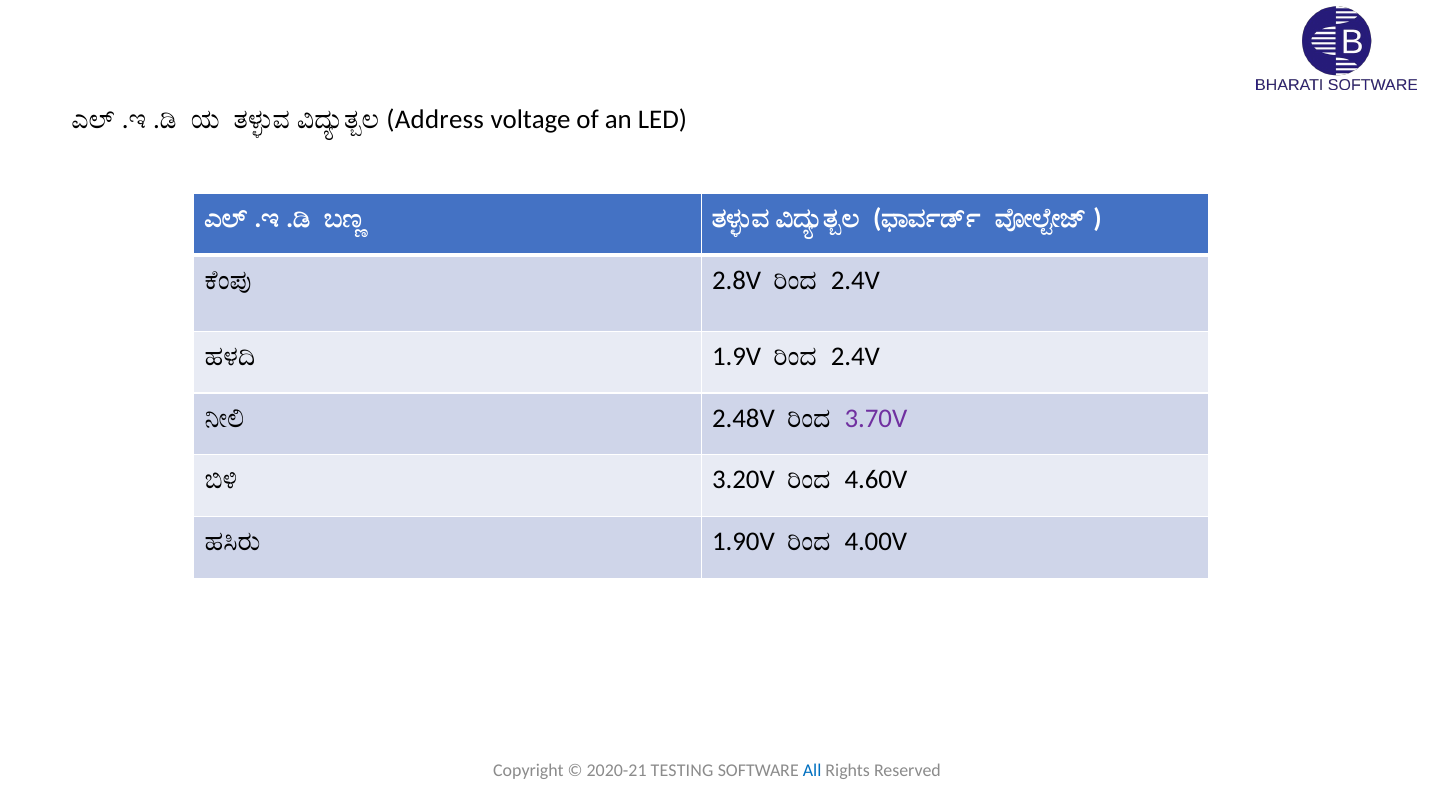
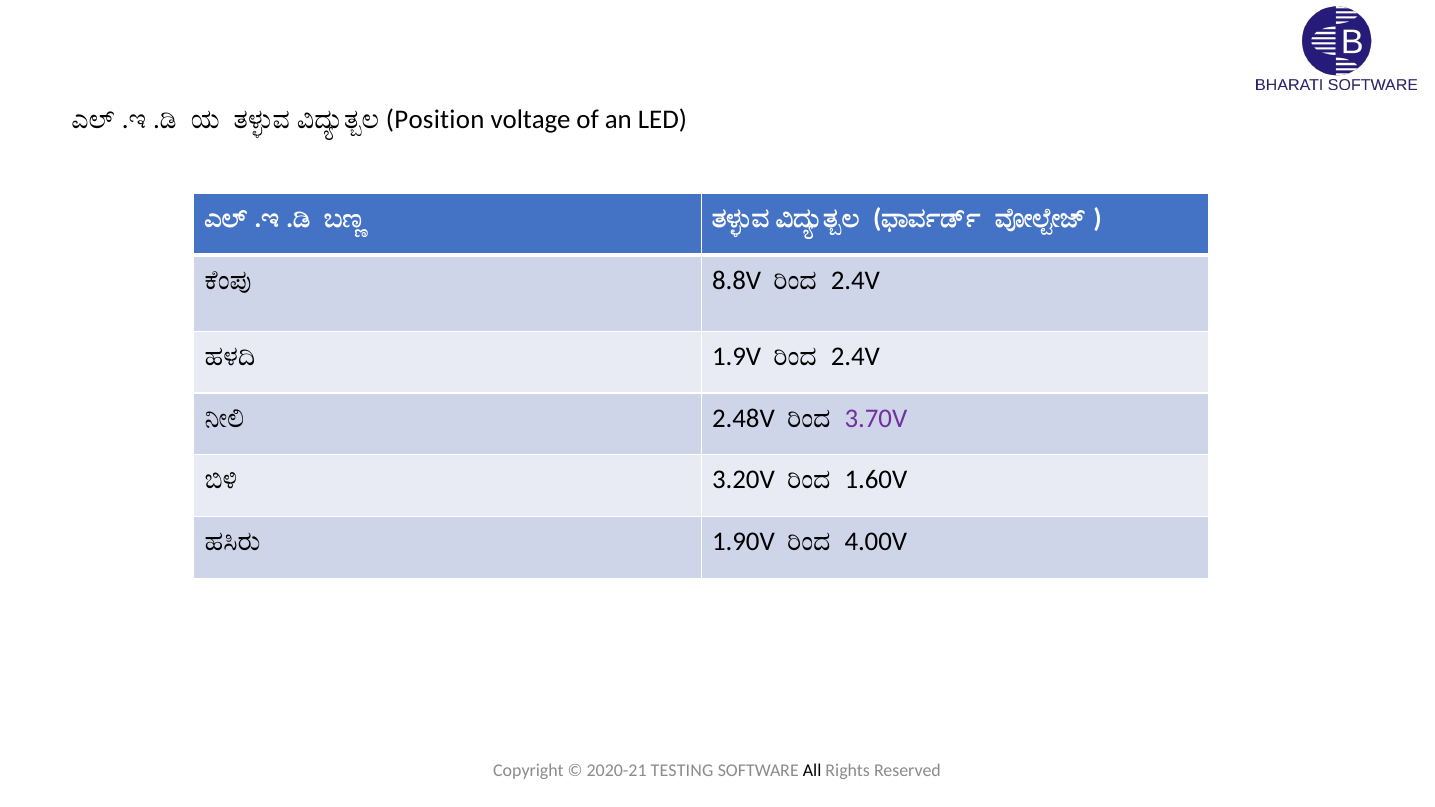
Address: Address -> Position
2.8V: 2.8V -> 8.8V
4.60V: 4.60V -> 1.60V
All colour: blue -> black
